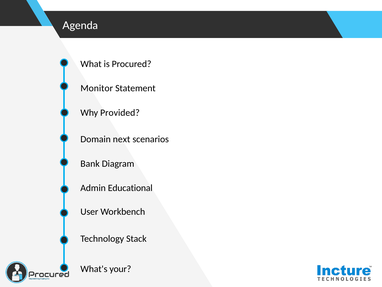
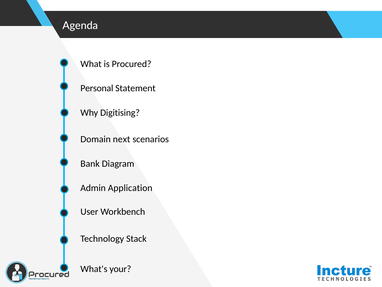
Monitor: Monitor -> Personal
Provided: Provided -> Digitising
Educational: Educational -> Application
